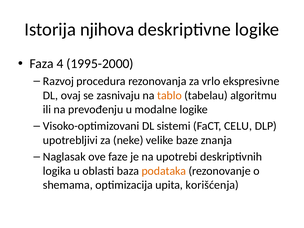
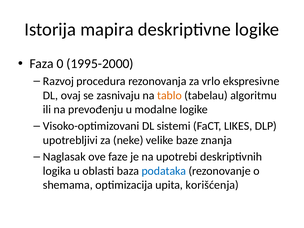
njihova: njihova -> mapira
4: 4 -> 0
CELU: CELU -> LIKES
podataka colour: orange -> blue
